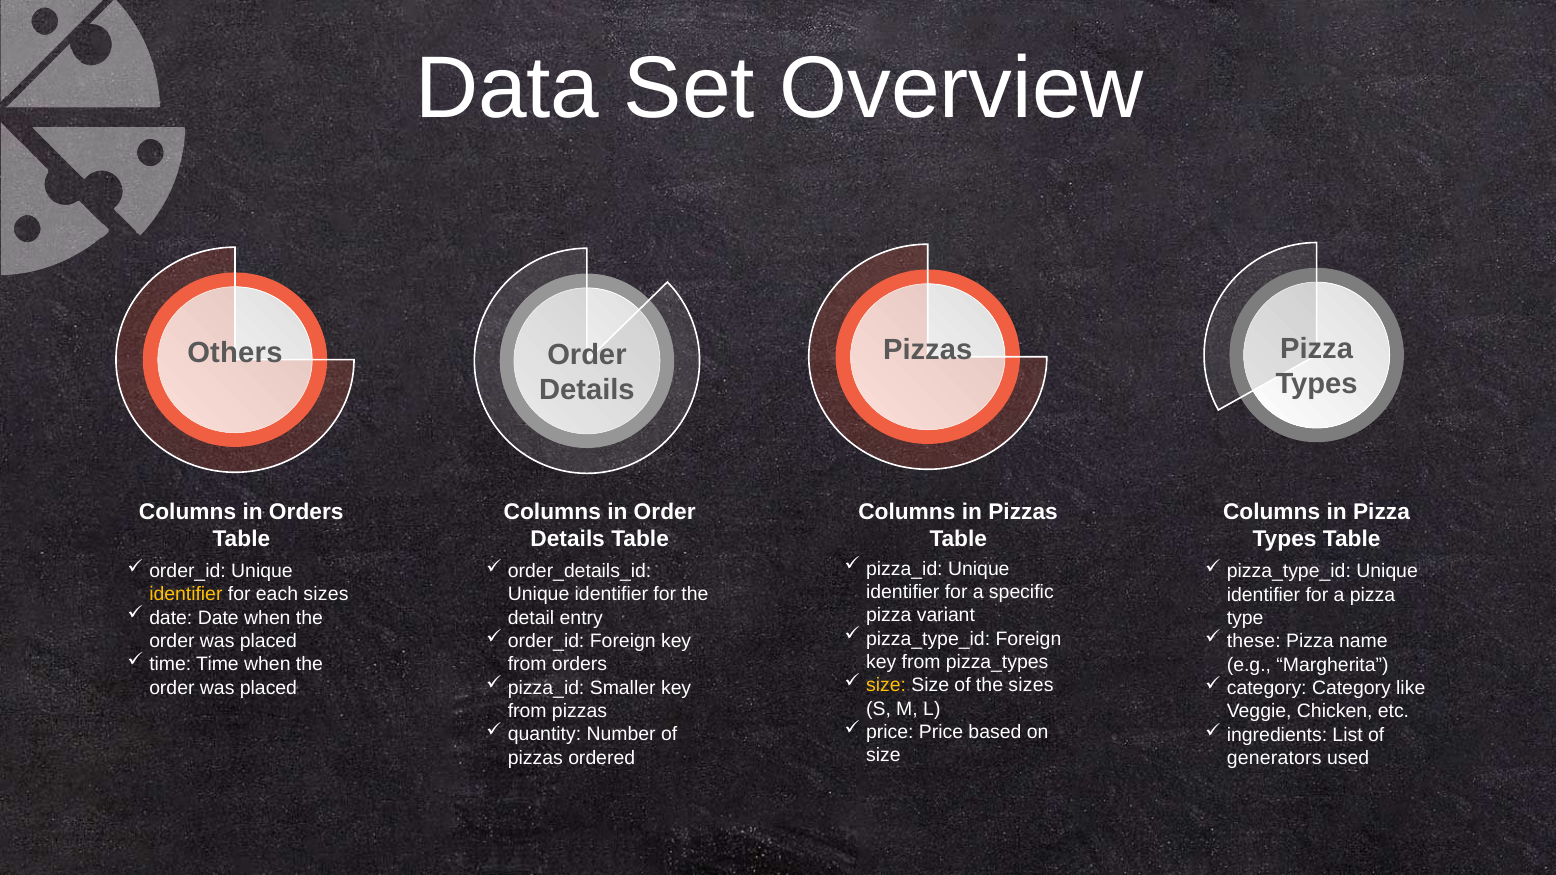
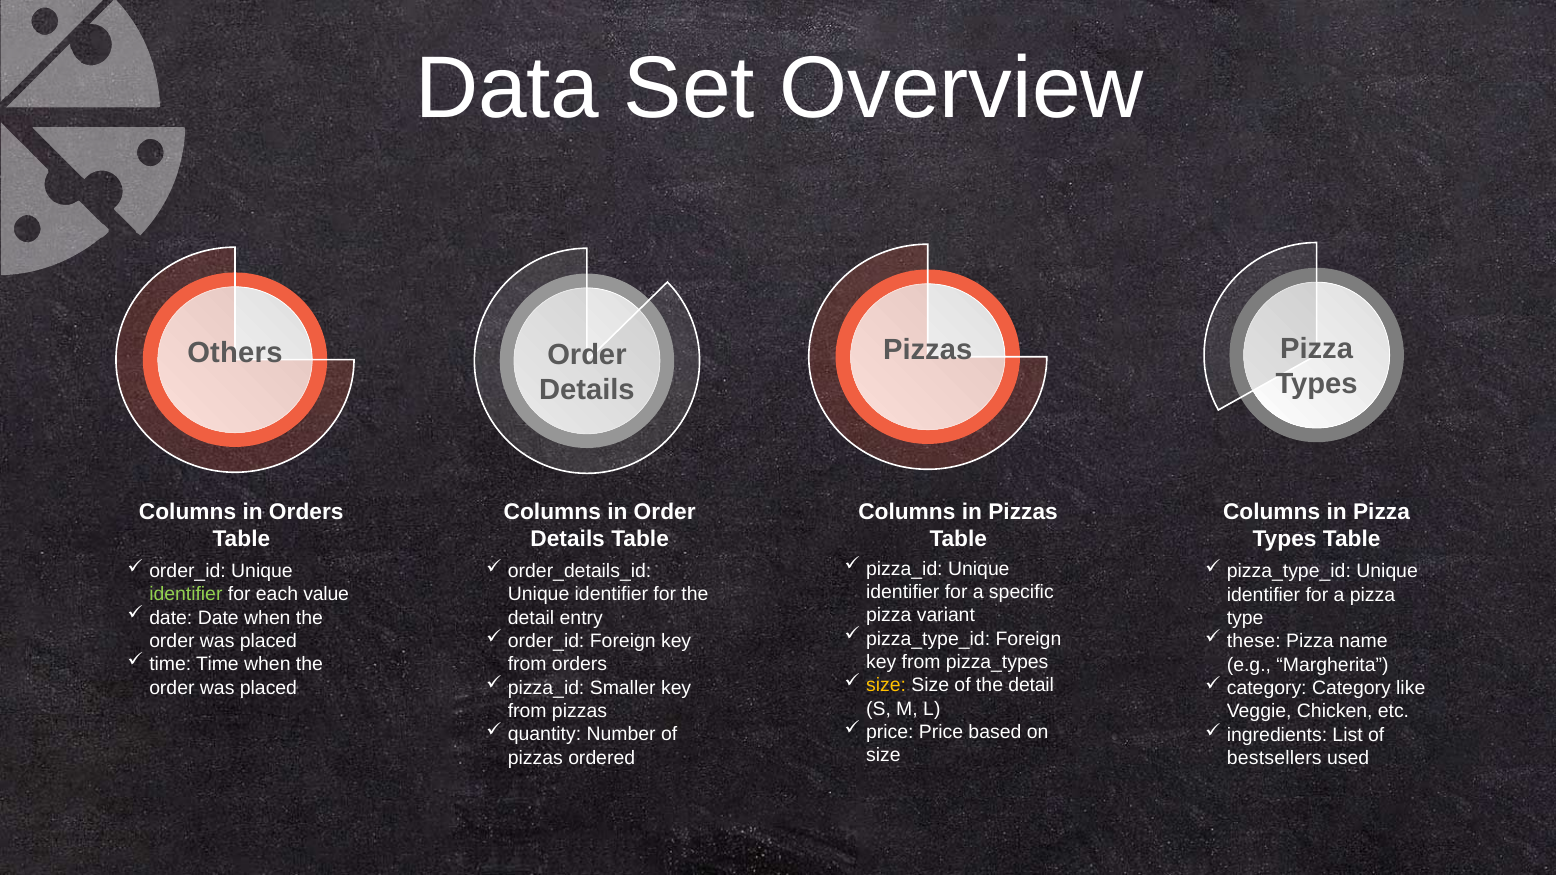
identifier at (186, 594) colour: yellow -> light green
each sizes: sizes -> value
of the sizes: sizes -> detail
generators: generators -> bestsellers
